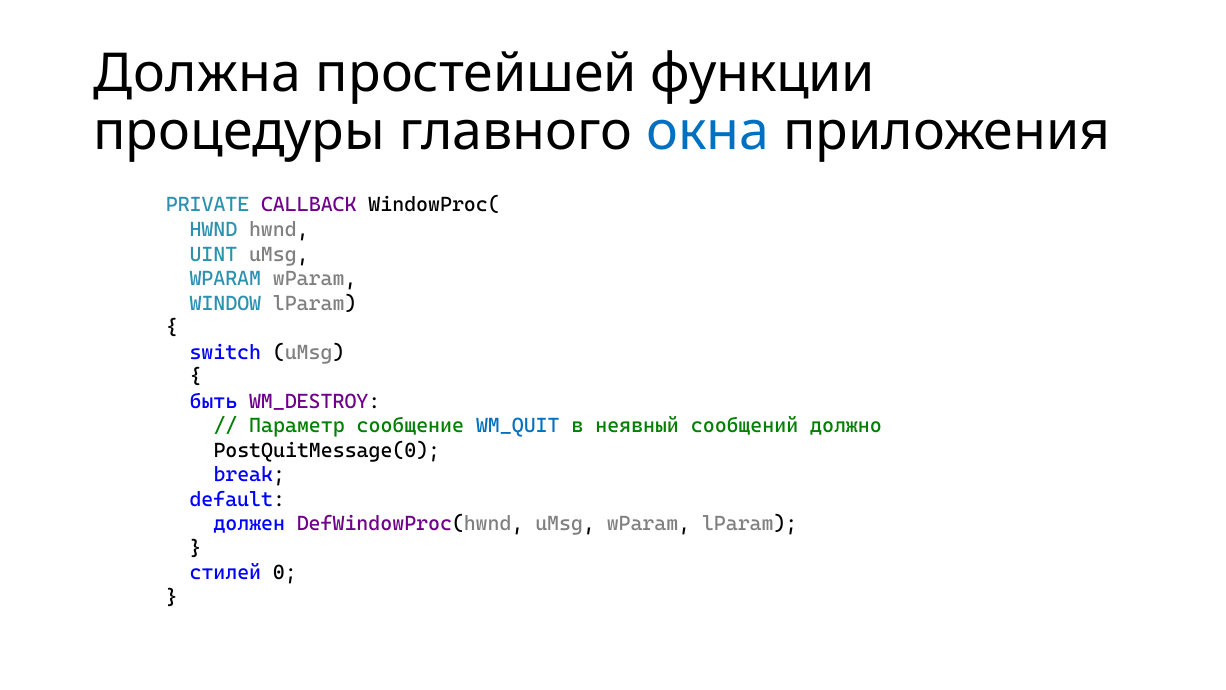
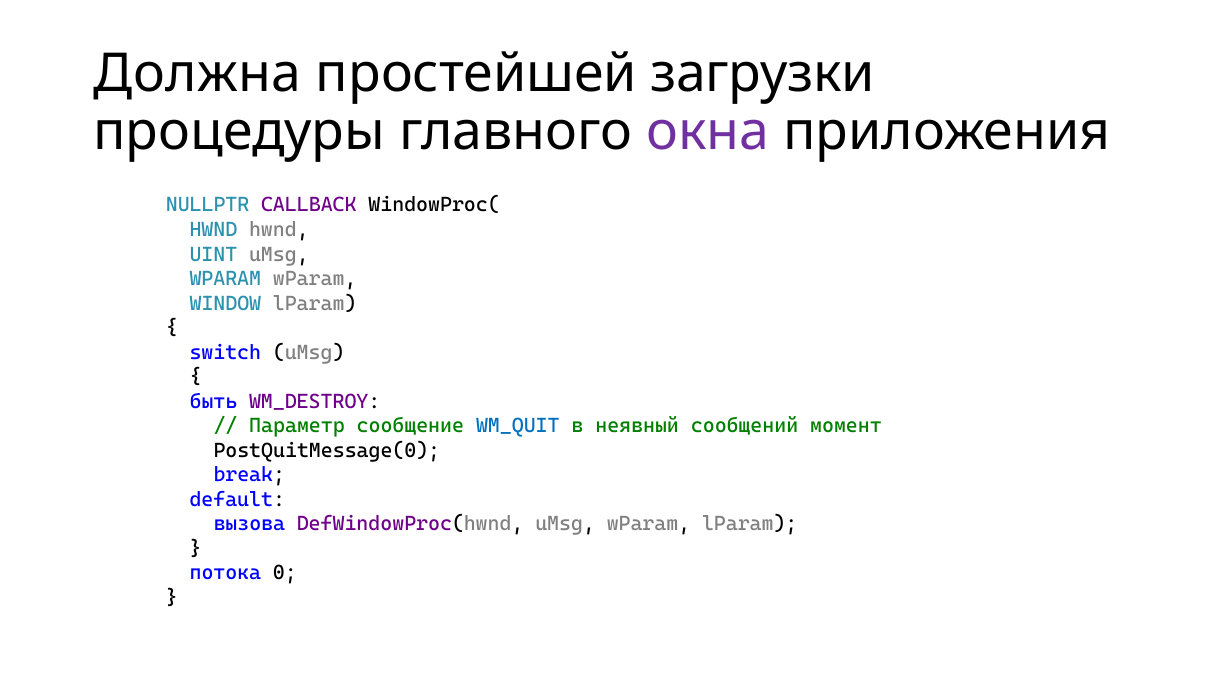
функции: функции -> загрузки
окна colour: blue -> purple
PRIVATE: PRIVATE -> NULLPTR
должно: должно -> момент
должен: должен -> вызова
стилей: стилей -> потока
